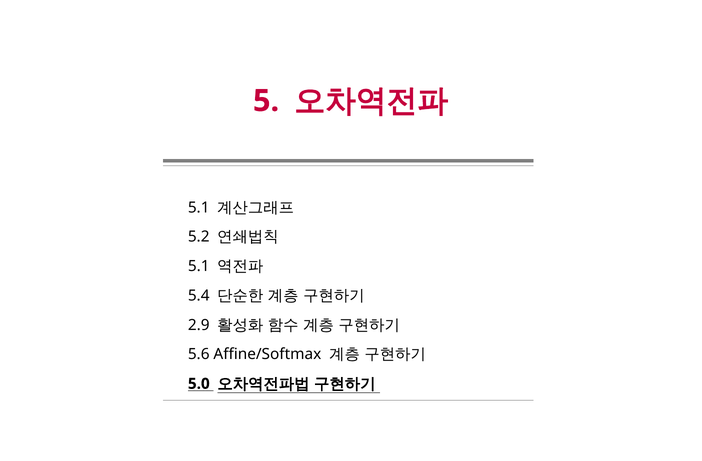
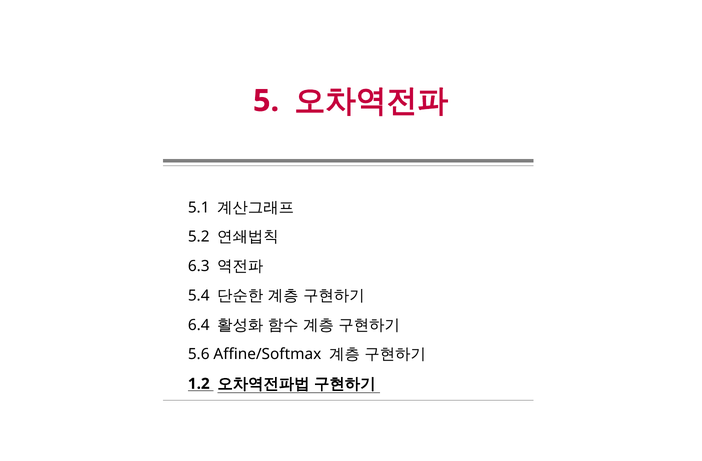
5.1 at (199, 266): 5.1 -> 6.3
2.9: 2.9 -> 6.4
5.0: 5.0 -> 1.2
